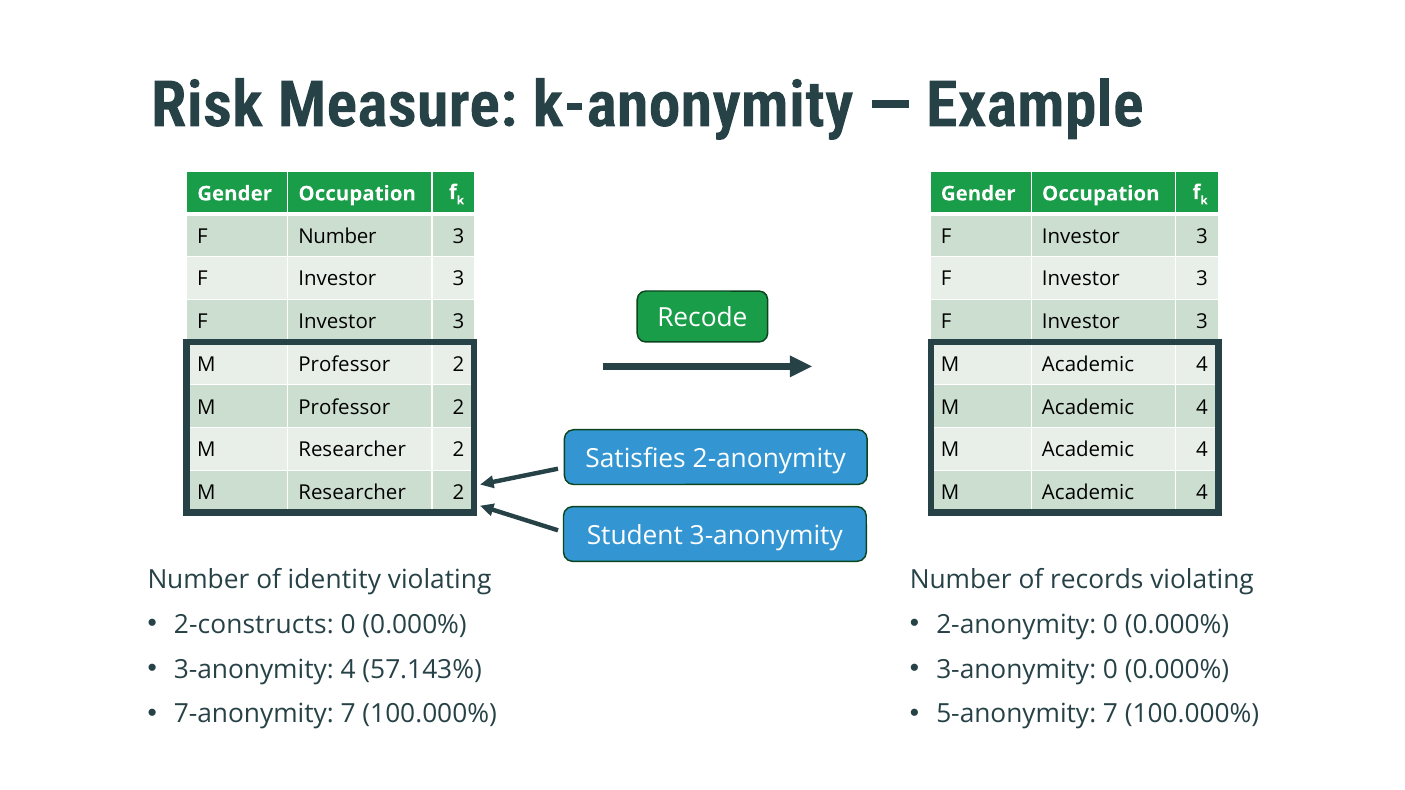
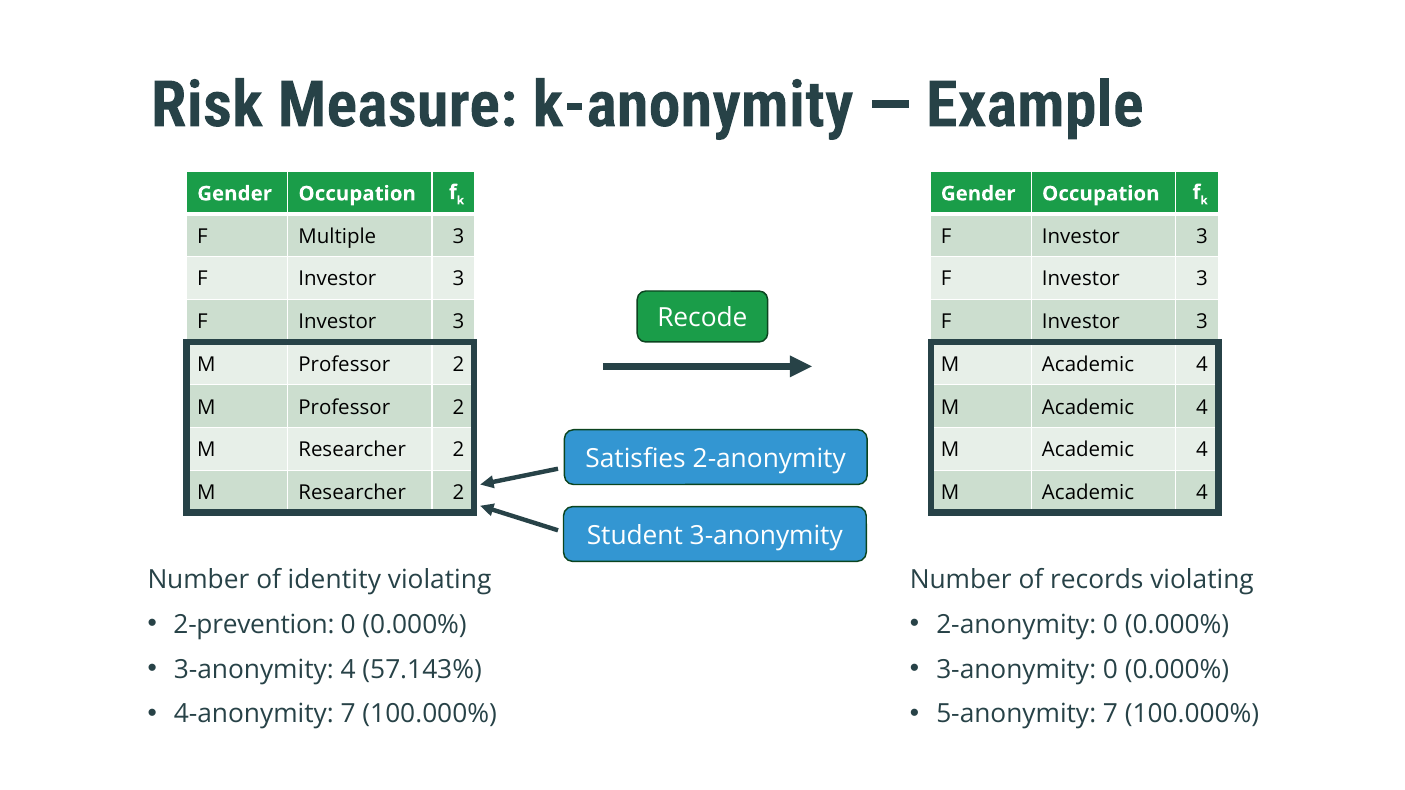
F Number: Number -> Multiple
2-constructs: 2-constructs -> 2-prevention
7-anonymity: 7-anonymity -> 4-anonymity
